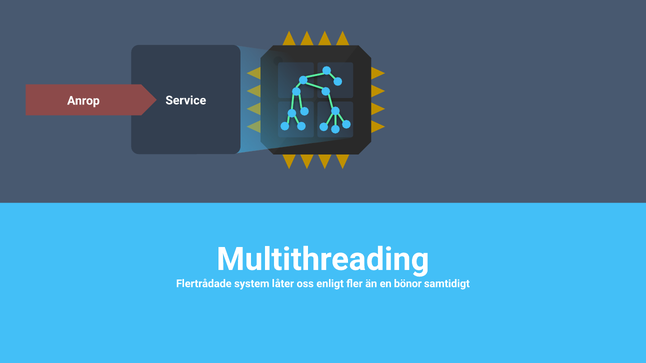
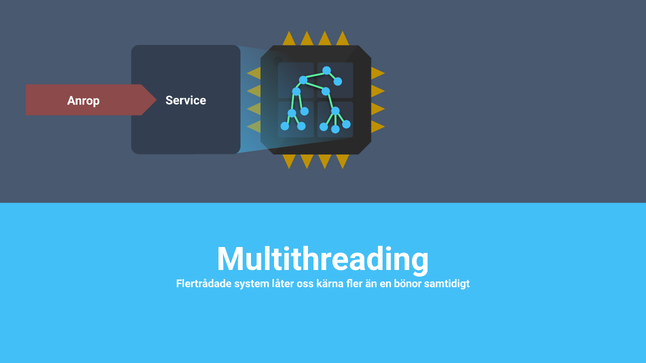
enligt: enligt -> kärna
